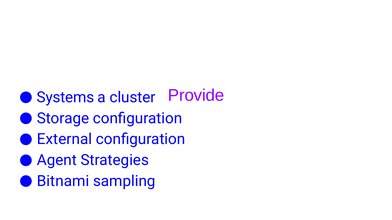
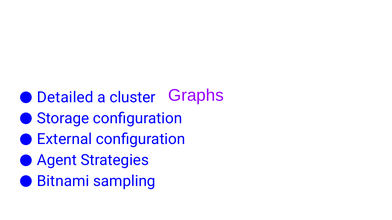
Provide: Provide -> Graphs
Systems: Systems -> Detailed
